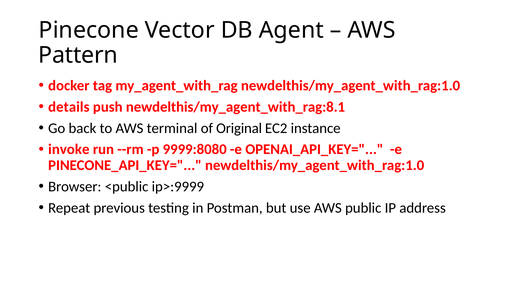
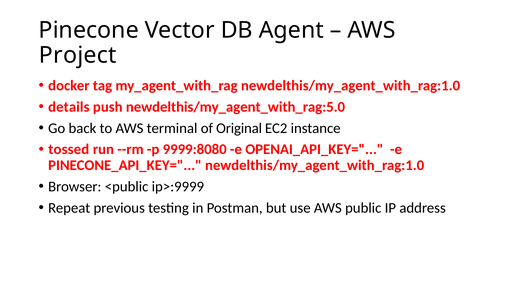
Pattern: Pattern -> Project
newdelthis/my_agent_with_rag:8.1: newdelthis/my_agent_with_rag:8.1 -> newdelthis/my_agent_with_rag:5.0
invoke: invoke -> tossed
